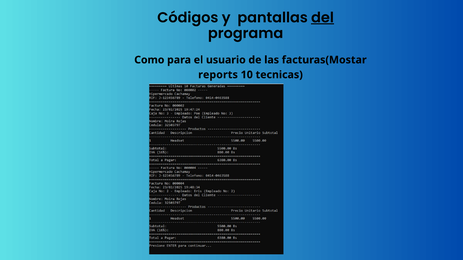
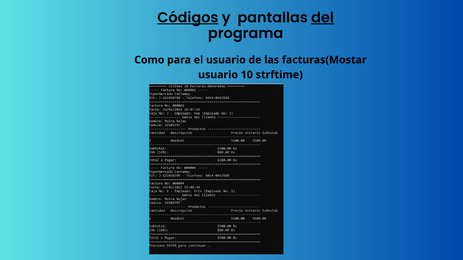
Códigos underline: none -> present
reports at (218, 75): reports -> usuario
tecnicas: tecnicas -> strftime
